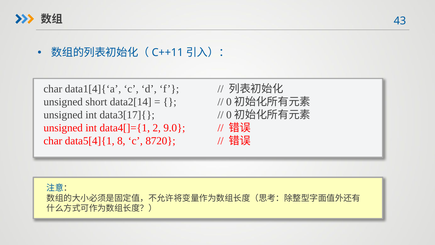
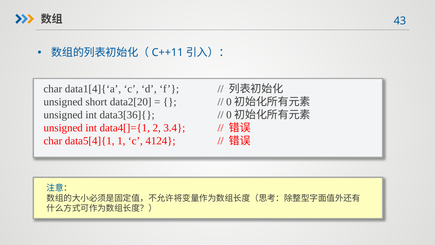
data2[14: data2[14 -> data2[20
data3[17]{: data3[17]{ -> data3[36]{
9.0: 9.0 -> 3.4
8: 8 -> 1
8720: 8720 -> 4124
